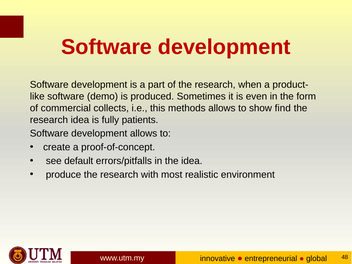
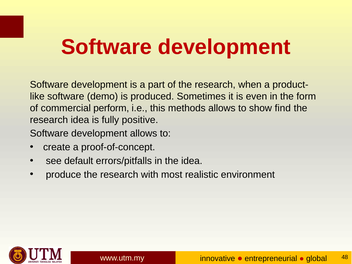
collects: collects -> perform
patients: patients -> positive
